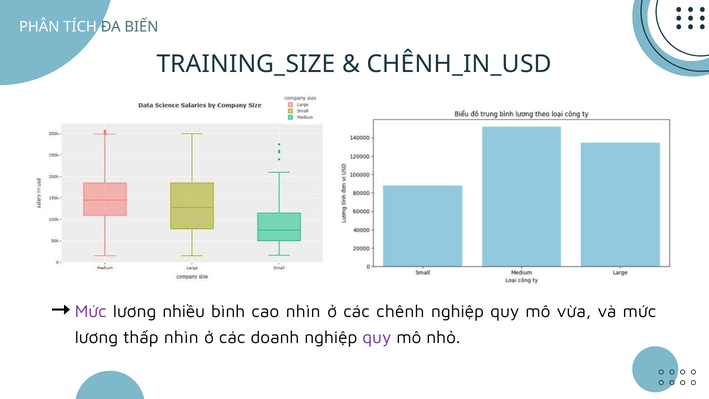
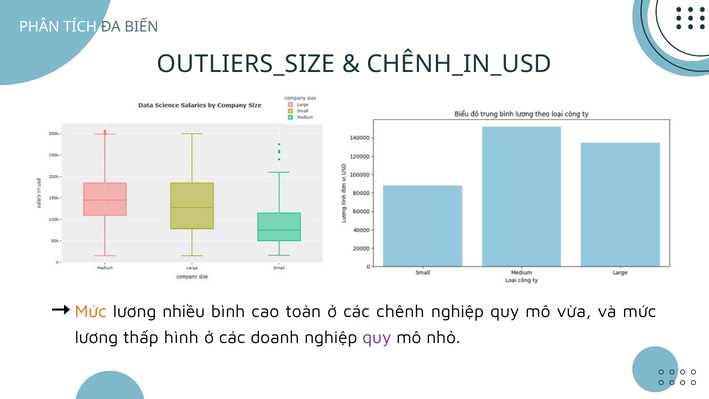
TRAINING_SIZE: TRAINING_SIZE -> OUTLIERS_SIZE
Mức at (91, 311) colour: purple -> orange
cao nhìn: nhìn -> toàn
thấp nhìn: nhìn -> hình
